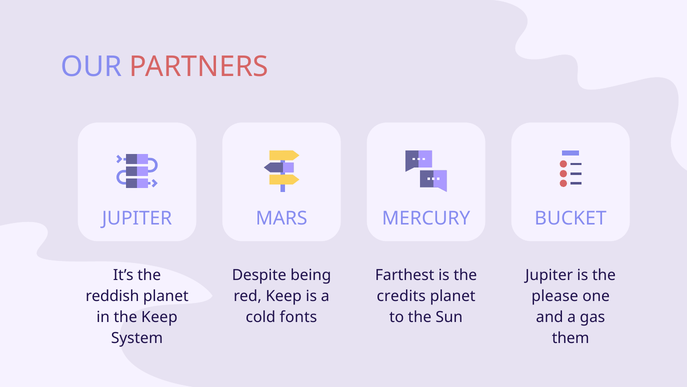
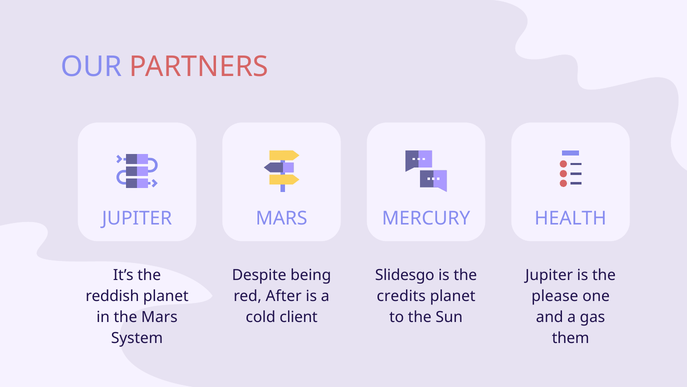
BUCKET: BUCKET -> HEALTH
Farthest: Farthest -> Slidesgo
red Keep: Keep -> After
the Keep: Keep -> Mars
fonts: fonts -> client
